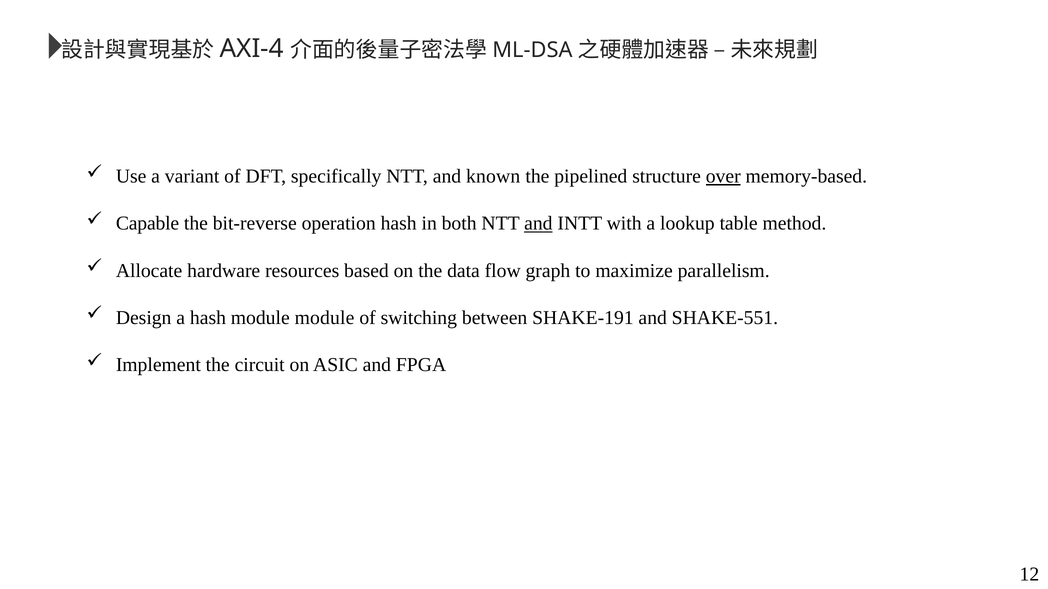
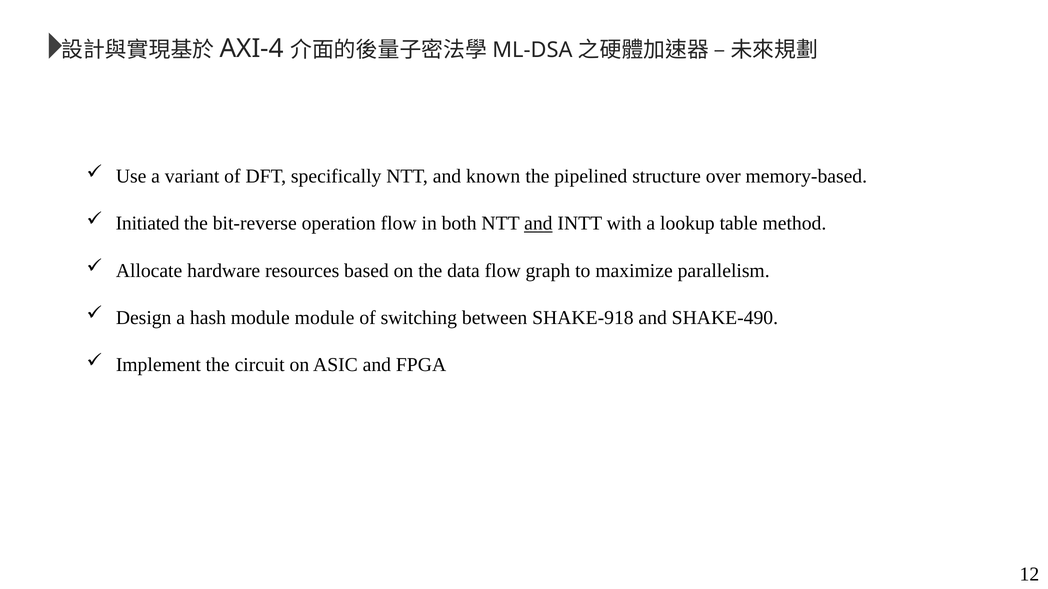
over underline: present -> none
Capable: Capable -> Initiated
operation hash: hash -> flow
SHAKE-191: SHAKE-191 -> SHAKE-918
SHAKE-551: SHAKE-551 -> SHAKE-490
